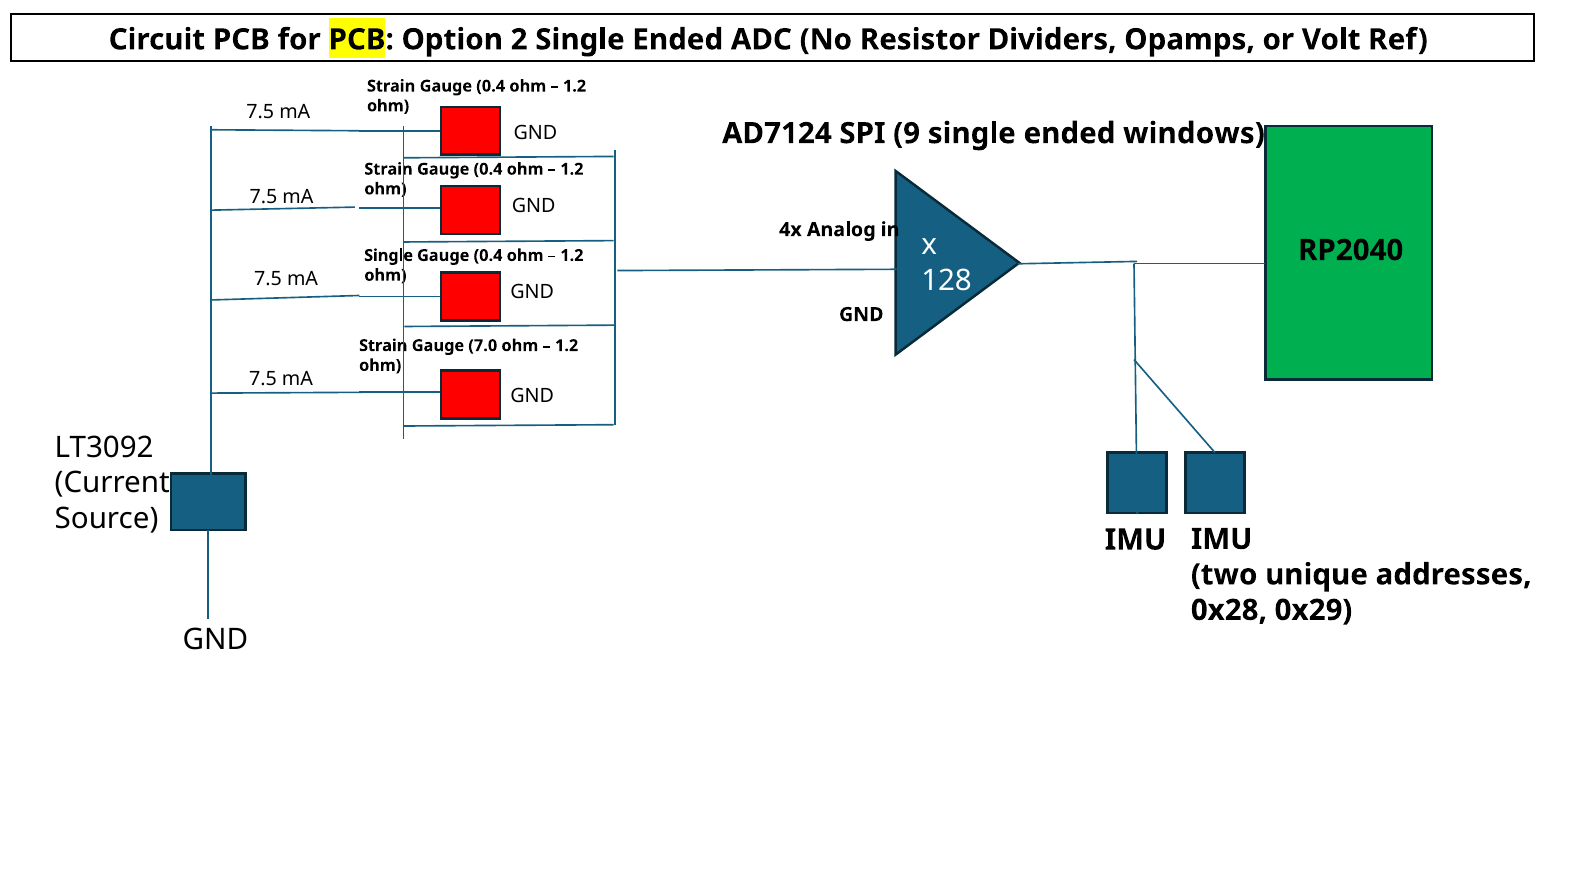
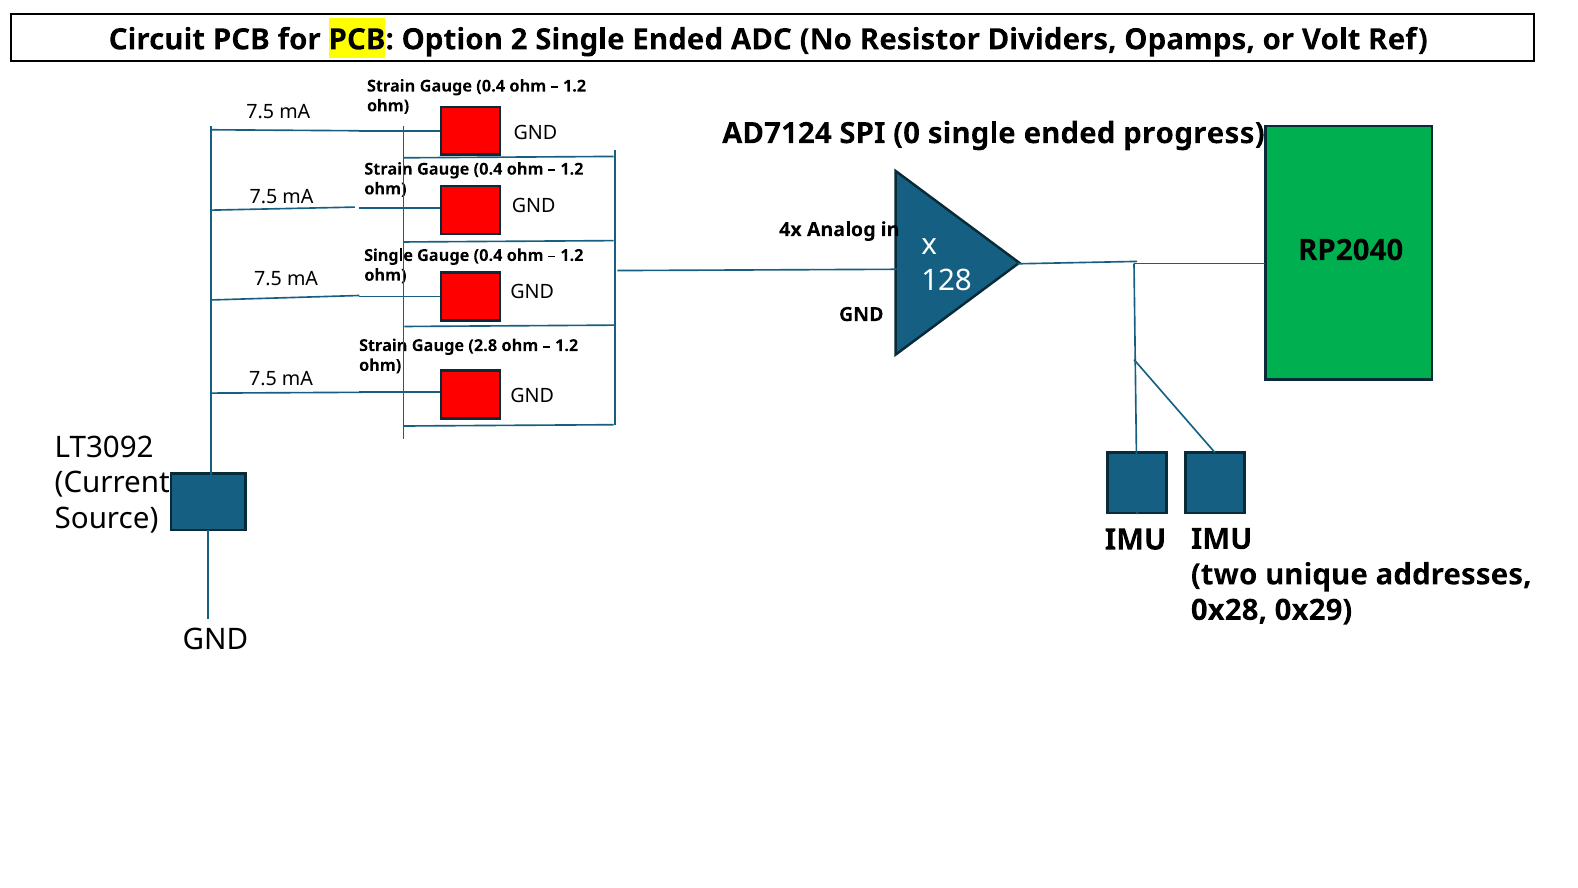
9: 9 -> 0
windows: windows -> progress
7.0: 7.0 -> 2.8
